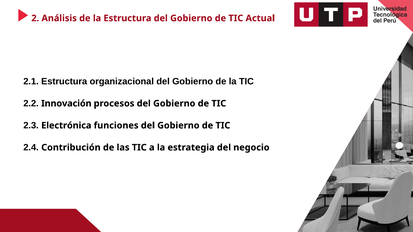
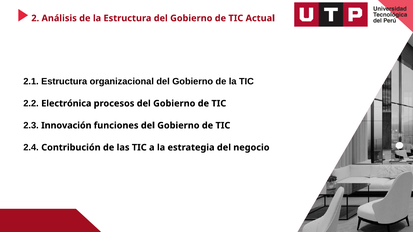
Innovación: Innovación -> Electrónica
Electrónica: Electrónica -> Innovación
